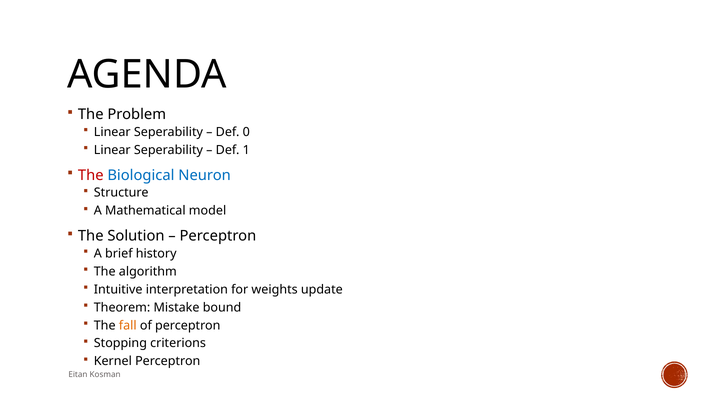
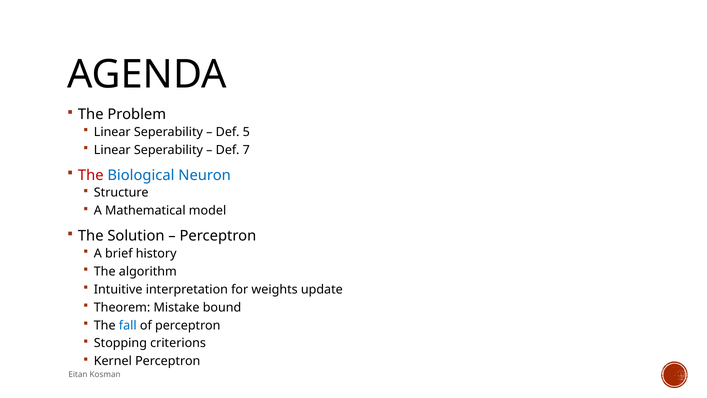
0: 0 -> 5
1: 1 -> 7
fall colour: orange -> blue
